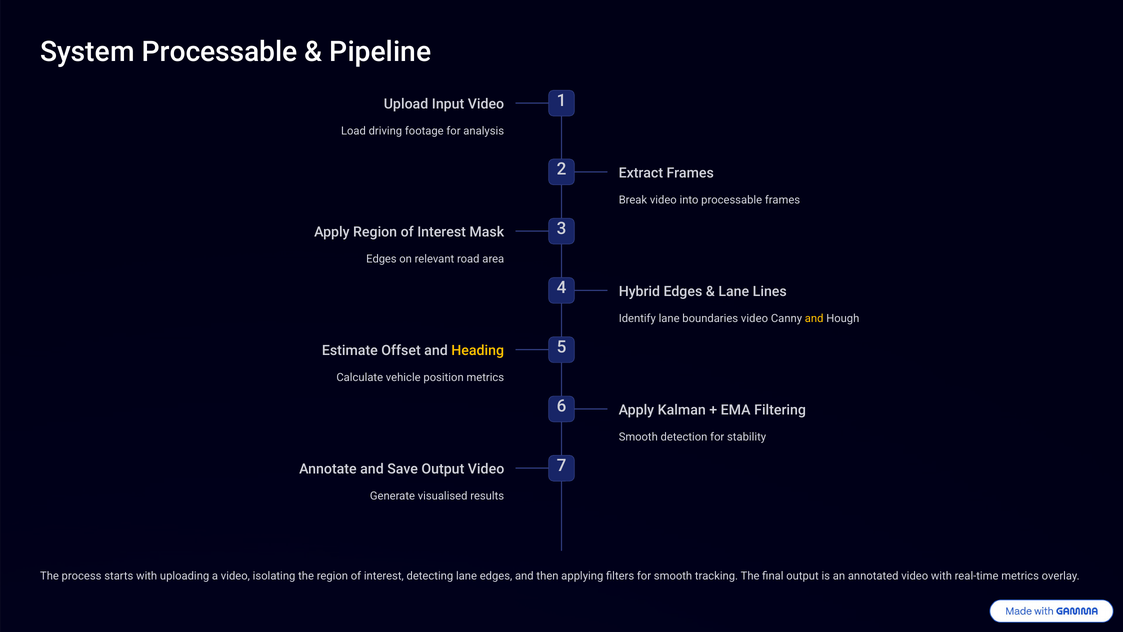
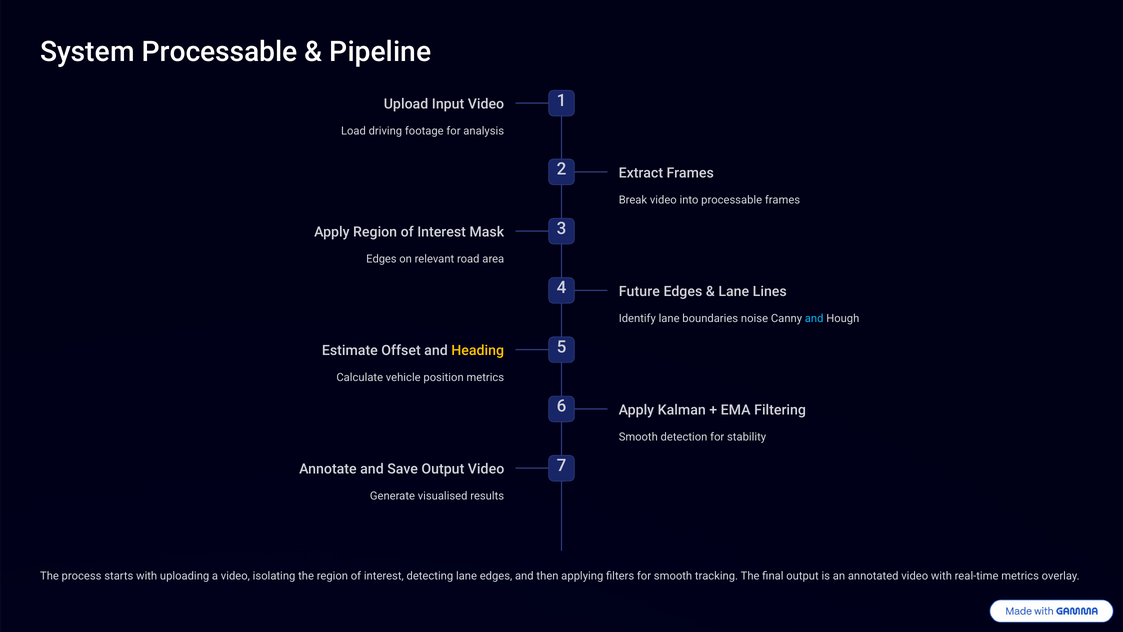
Hybrid: Hybrid -> Future
boundaries video: video -> noise
and at (814, 318) colour: yellow -> light blue
